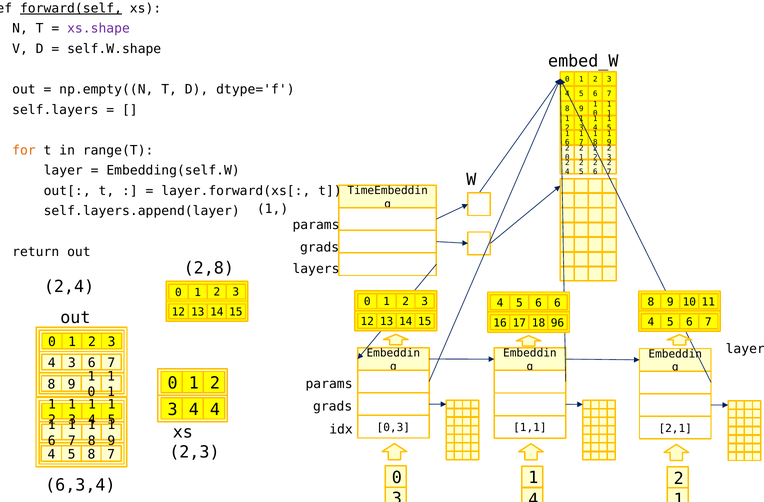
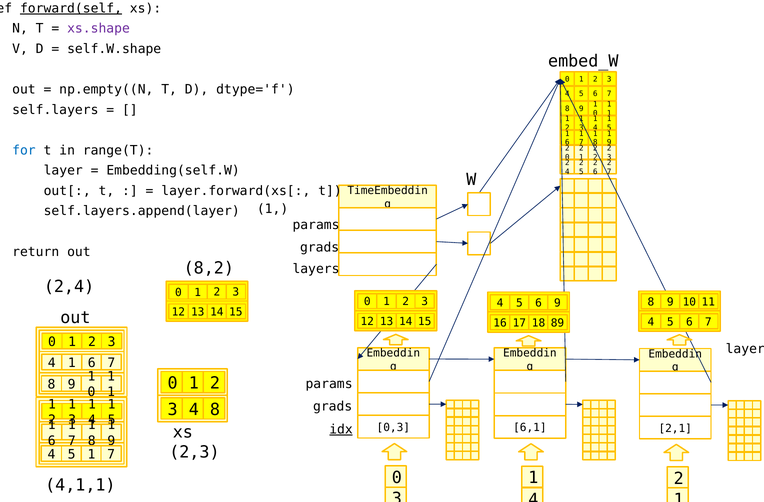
for colour: orange -> blue
2,8: 2,8 -> 8,2
6 6: 6 -> 9
96: 96 -> 89
3 at (72, 363): 3 -> 1
4 4: 4 -> 8
1,1: 1,1 -> 6,1
idx underline: none -> present
4 5 8: 8 -> 1
6,3,4: 6,3,4 -> 4,1,1
